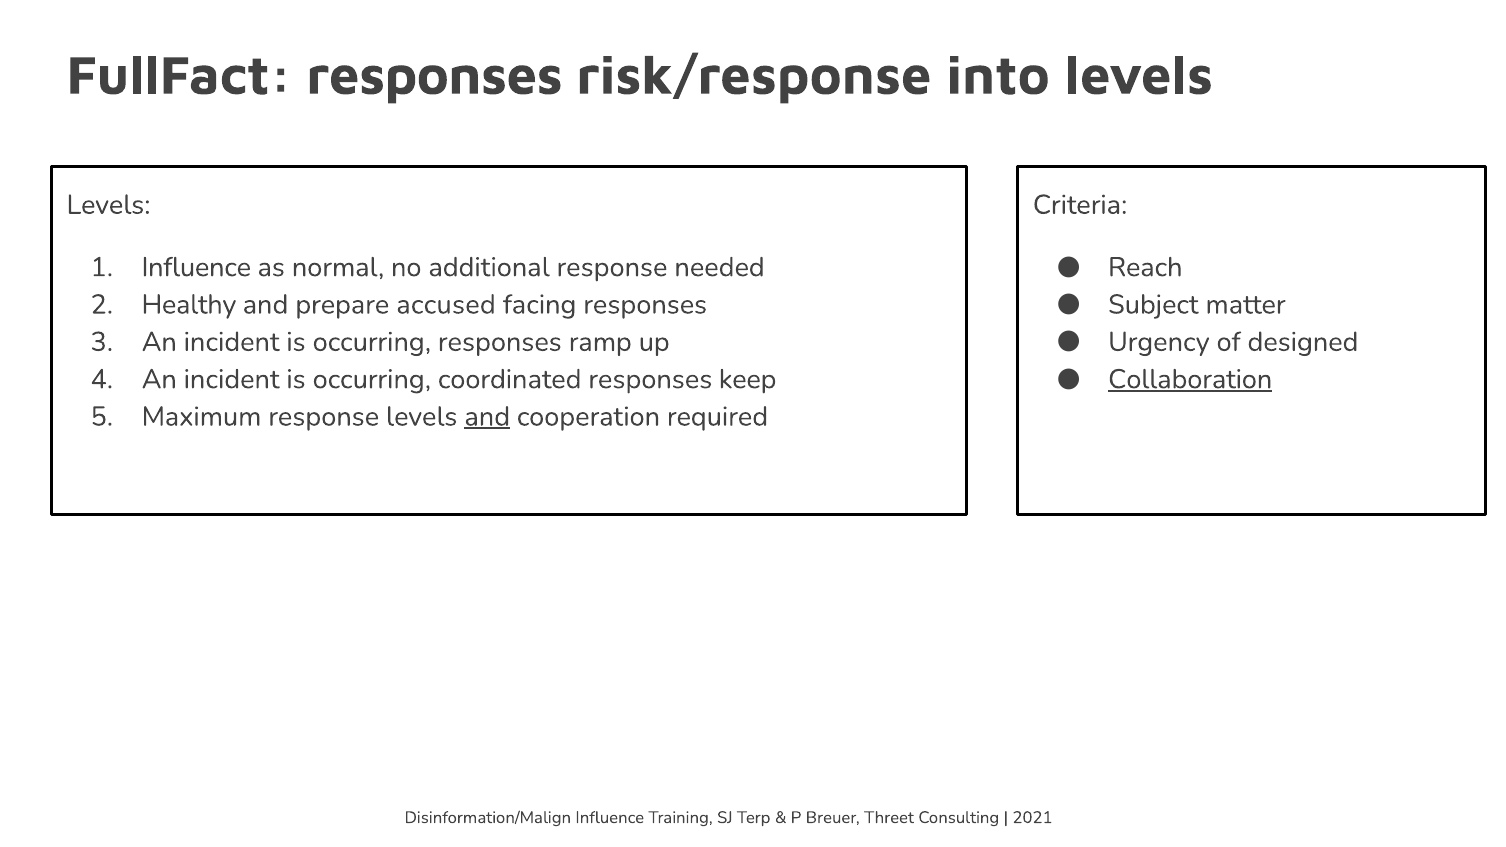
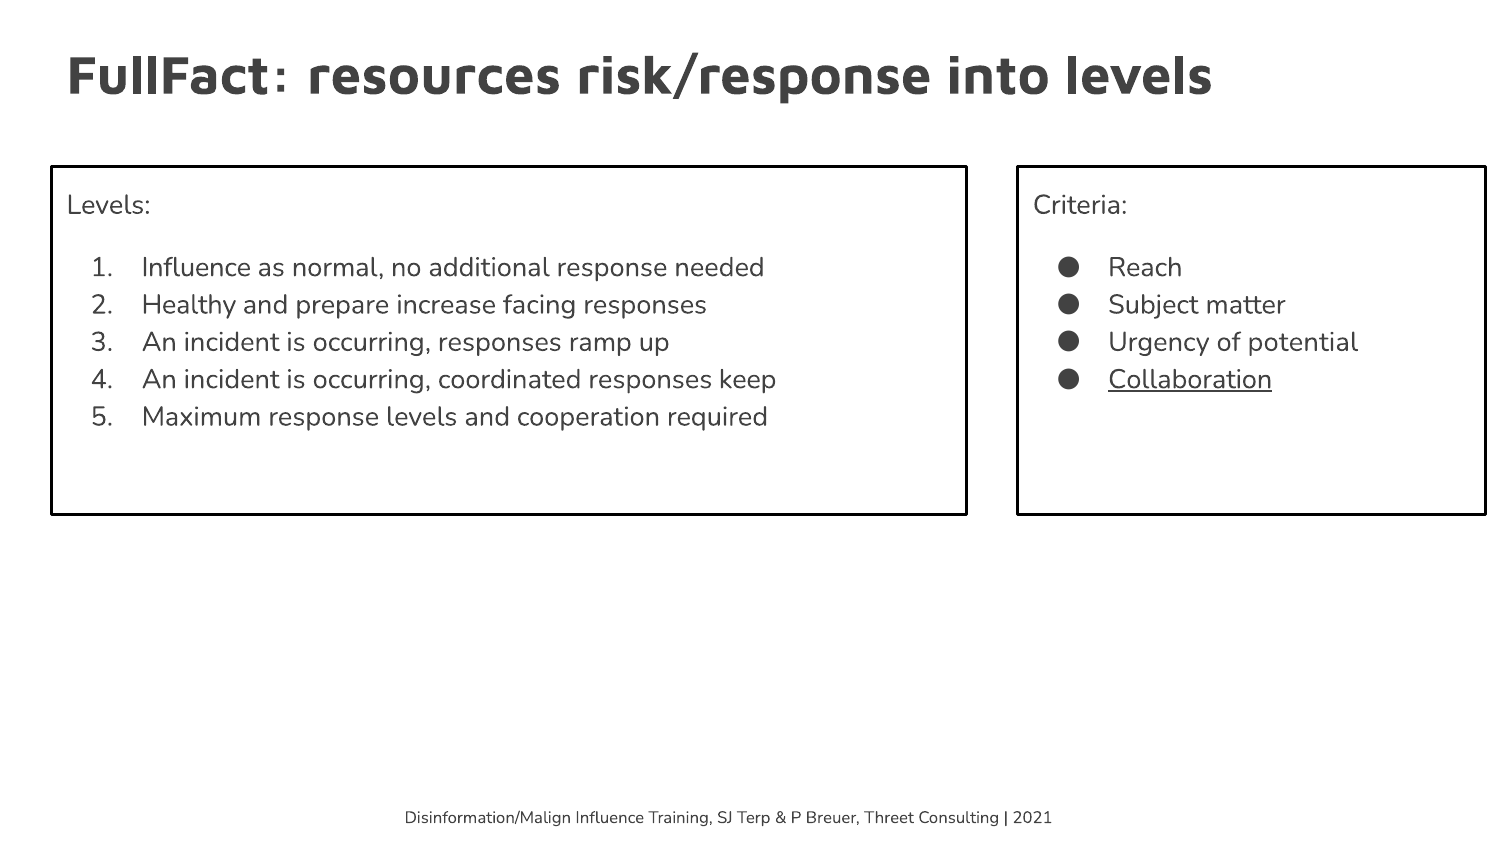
FullFact responses: responses -> resources
accused: accused -> increase
designed: designed -> potential
and at (487, 417) underline: present -> none
